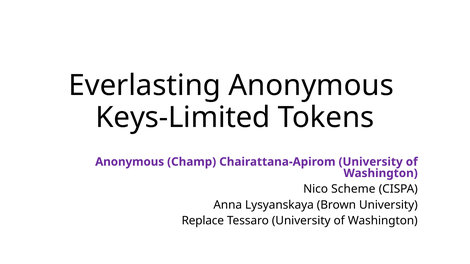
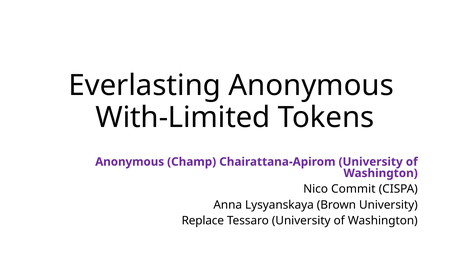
Keys-Limited: Keys-Limited -> With-Limited
Scheme: Scheme -> Commit
